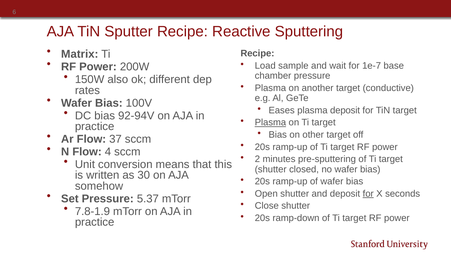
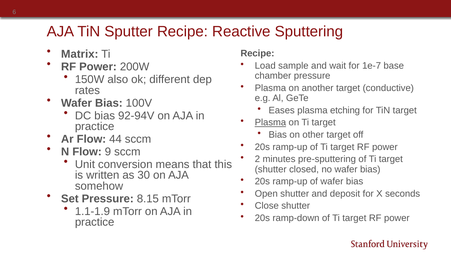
plasma deposit: deposit -> etching
37: 37 -> 44
4: 4 -> 9
for at (368, 193) underline: present -> none
5.37: 5.37 -> 8.15
7.8-1.9: 7.8-1.9 -> 1.1-1.9
